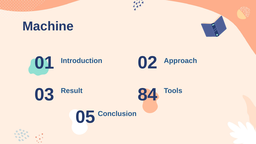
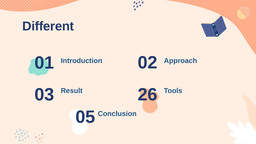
Machine: Machine -> Different
84: 84 -> 26
